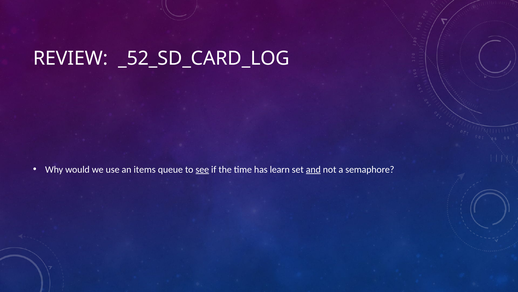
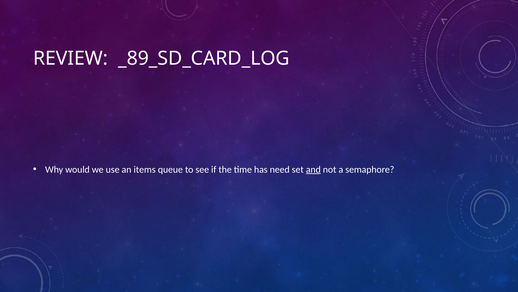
_52_SD_CARD_LOG: _52_SD_CARD_LOG -> _89_SD_CARD_LOG
see underline: present -> none
learn: learn -> need
